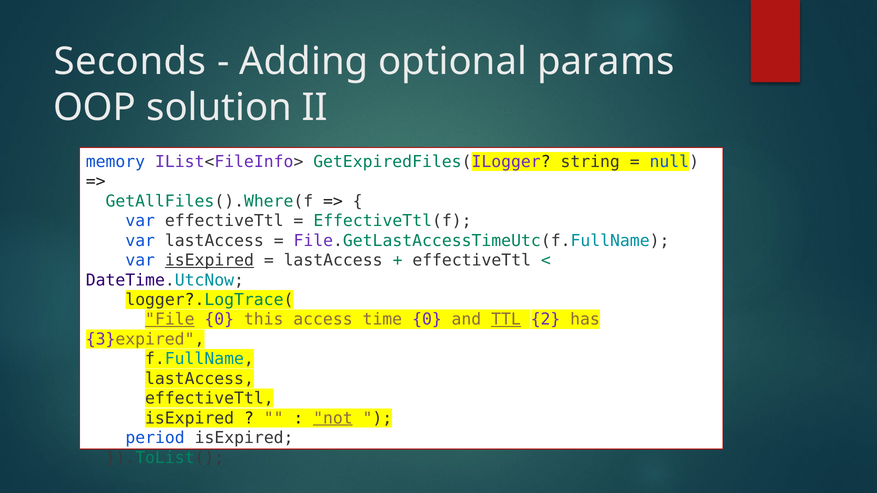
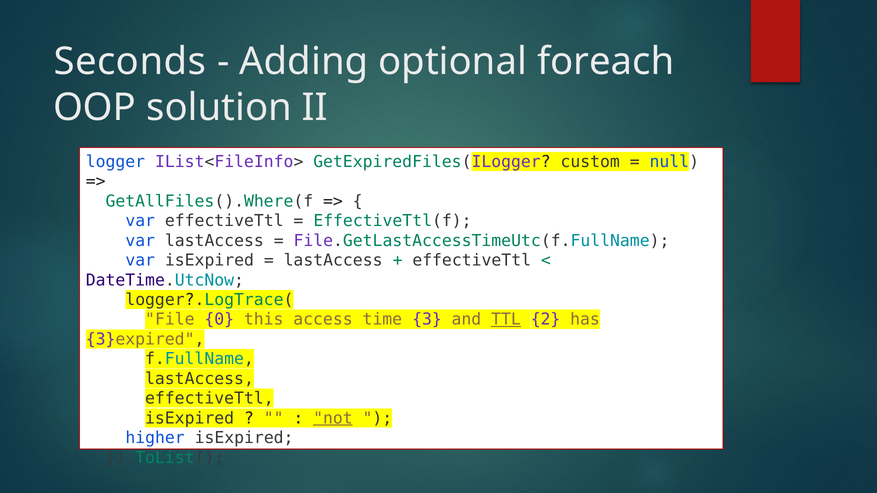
params: params -> foreach
memory: memory -> logger
string: string -> custom
isExpired at (209, 261) underline: present -> none
File underline: present -> none
time 0: 0 -> 3
period: period -> higher
